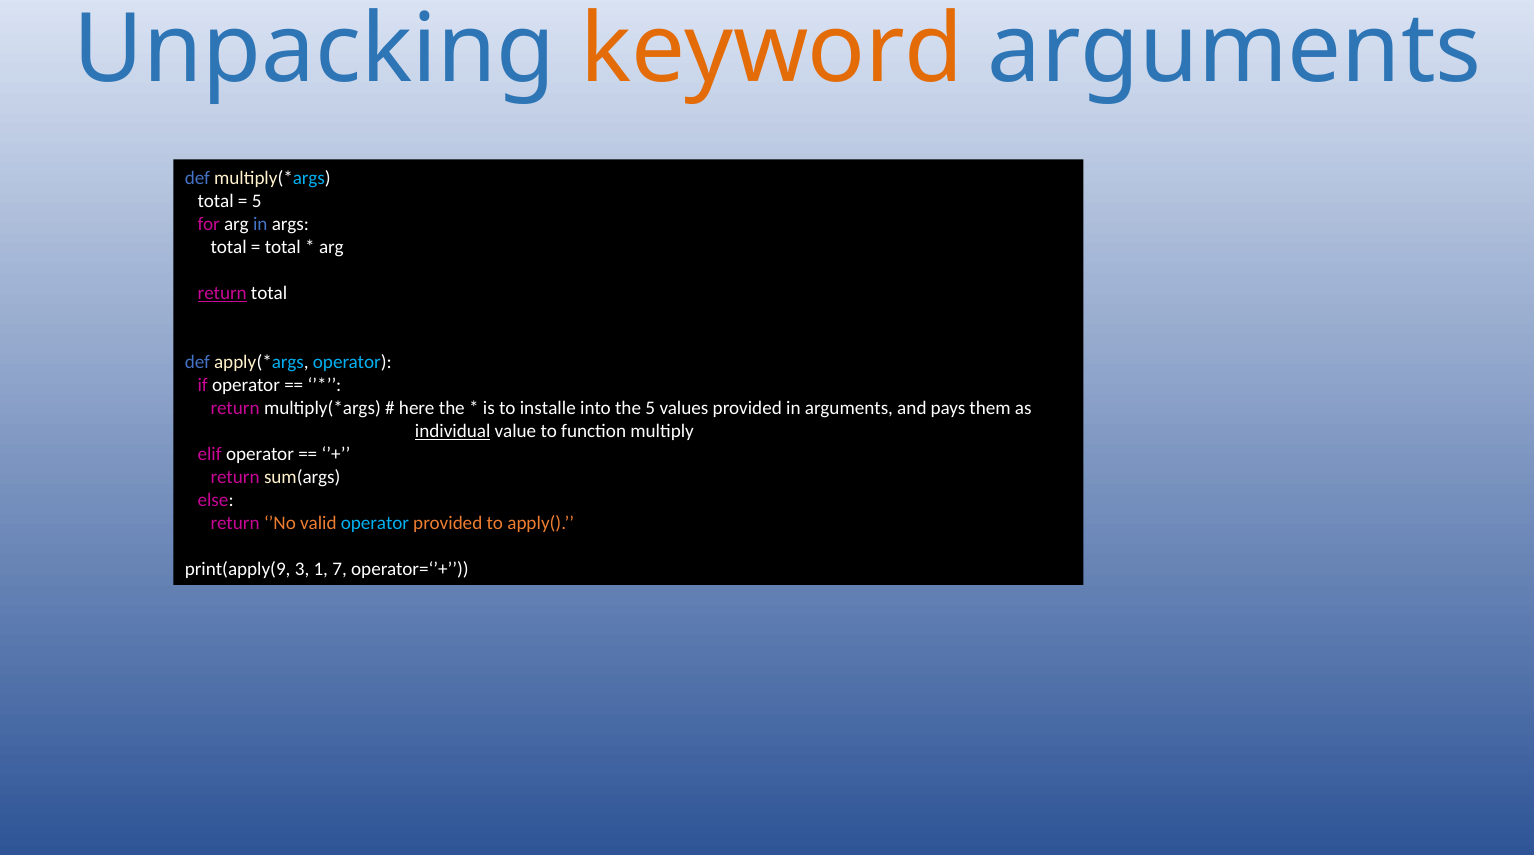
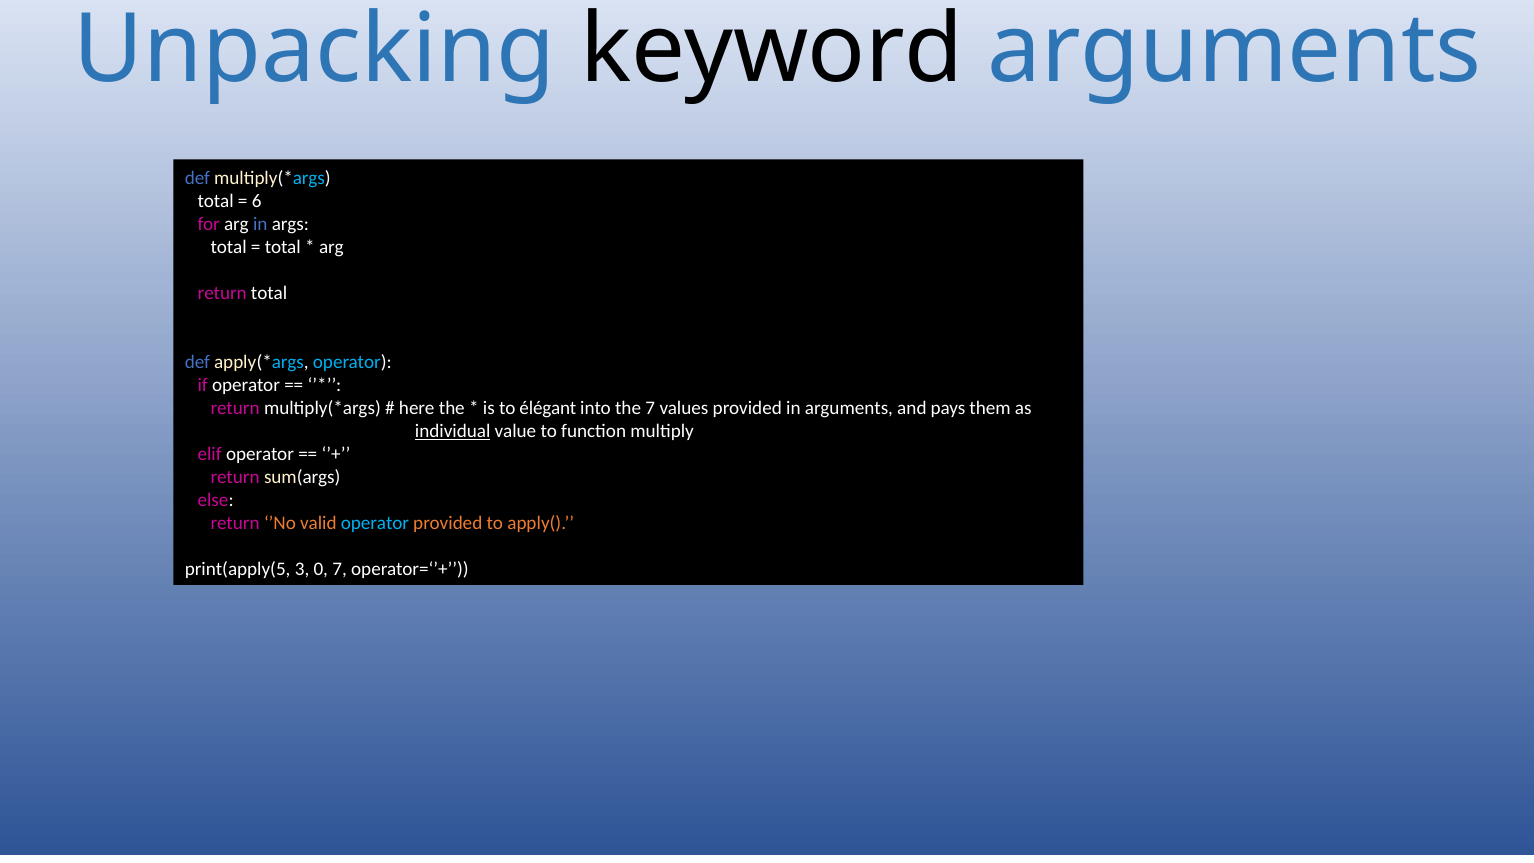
keyword colour: orange -> black
5 at (257, 201): 5 -> 6
return at (222, 293) underline: present -> none
installe: installe -> élégant
the 5: 5 -> 7
print(apply(9: print(apply(9 -> print(apply(5
1: 1 -> 0
